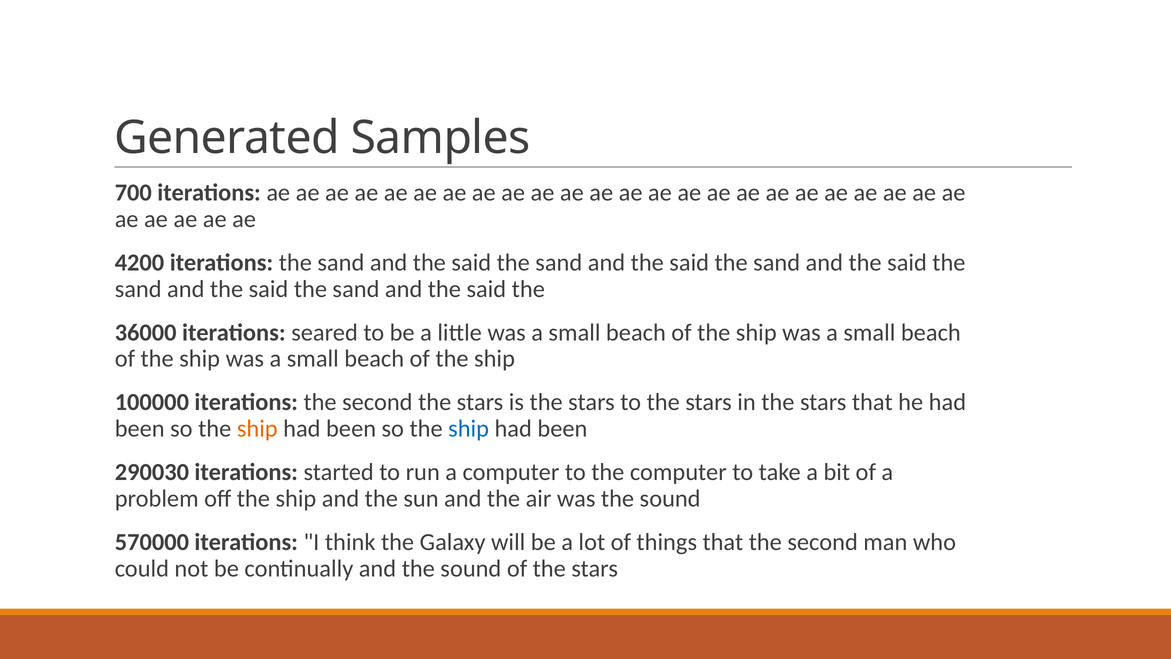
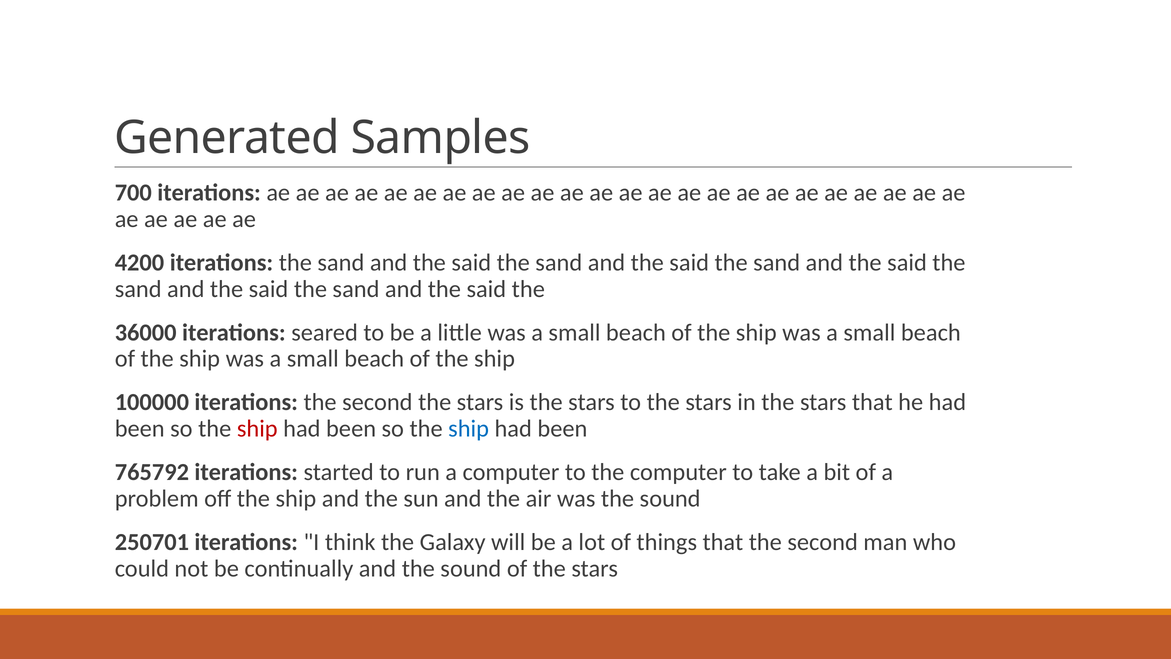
ship at (257, 429) colour: orange -> red
290030: 290030 -> 765792
570000: 570000 -> 250701
